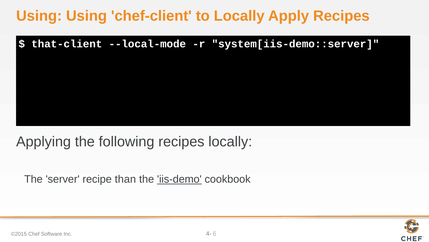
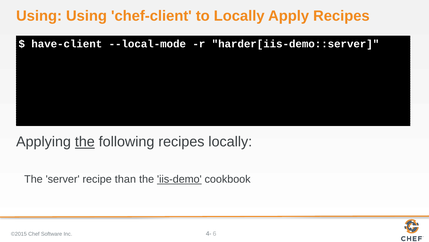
that-client: that-client -> have-client
system[iis-demo::server: system[iis-demo::server -> harder[iis-demo::server
the at (85, 142) underline: none -> present
